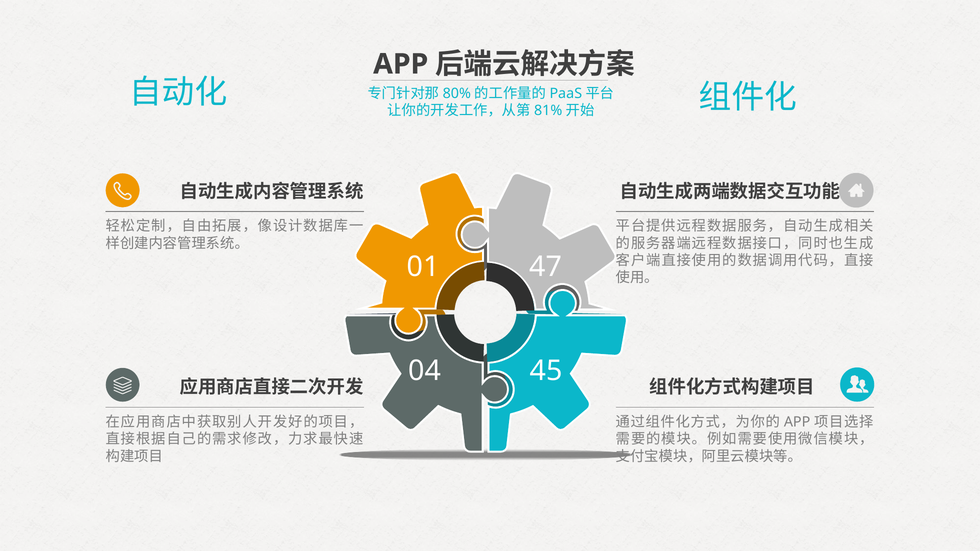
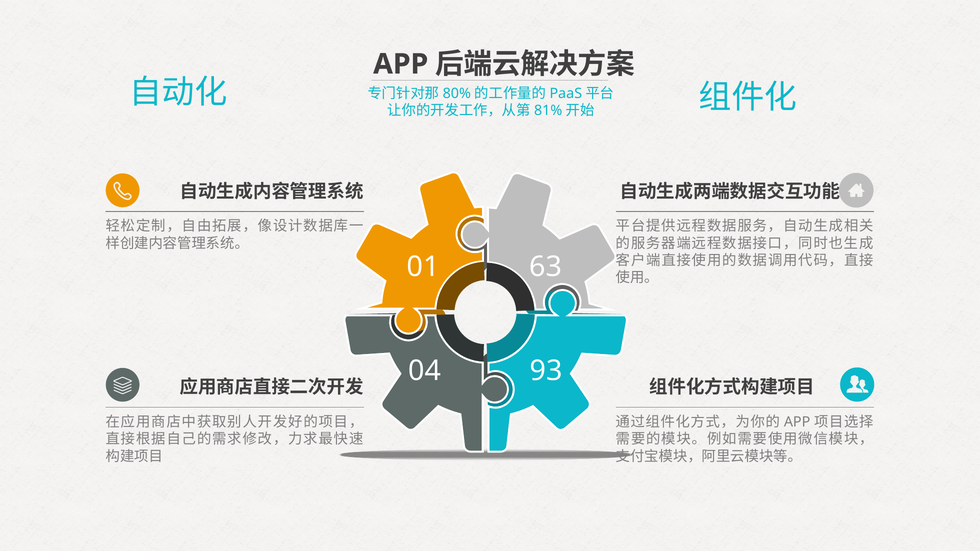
47: 47 -> 63
45: 45 -> 93
